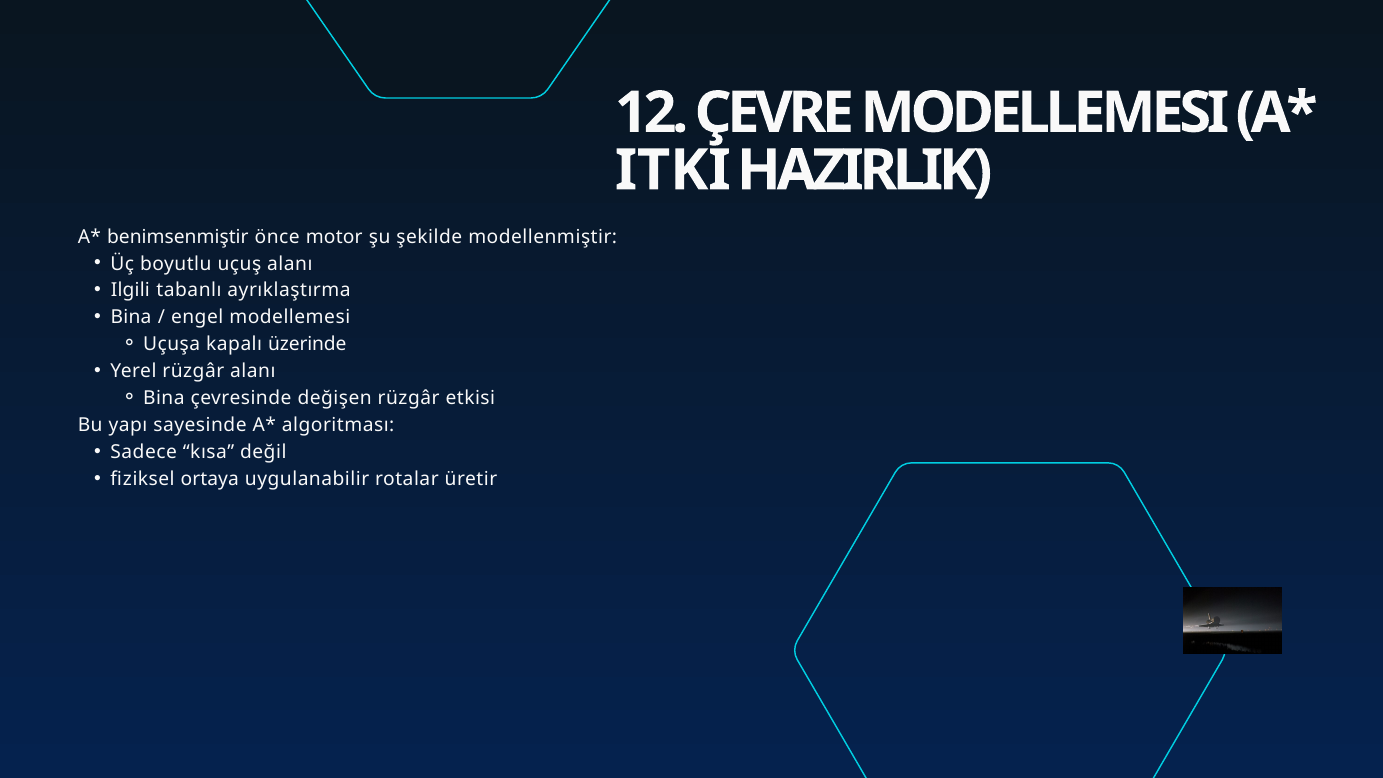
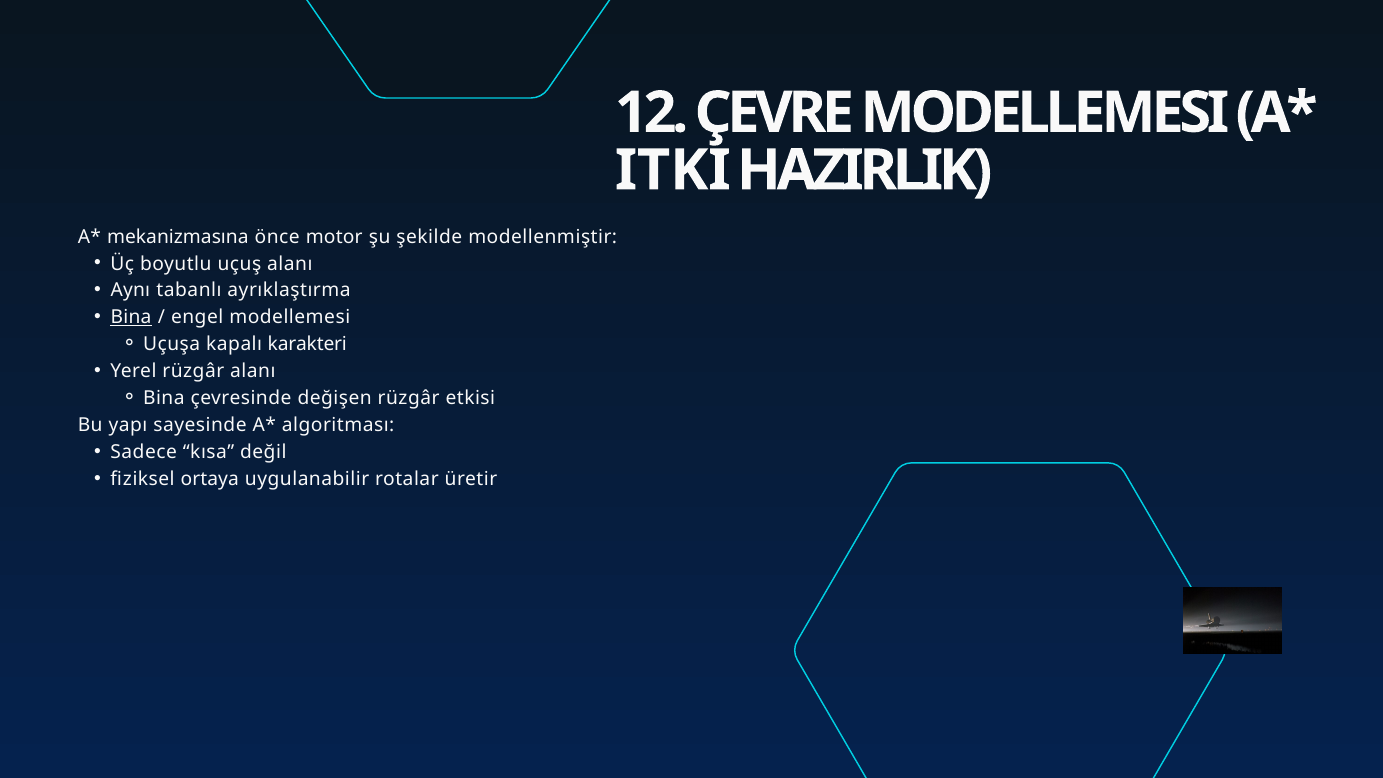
benimsenmiştir: benimsenmiştir -> mekanizmasına
Ilgili: Ilgili -> Aynı
Bina at (131, 317) underline: none -> present
üzerinde: üzerinde -> karakteri
